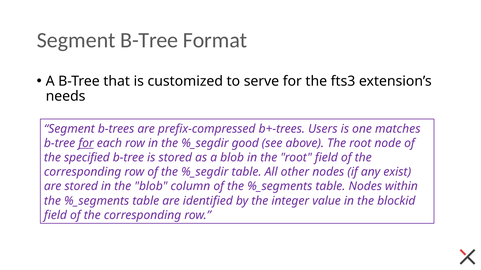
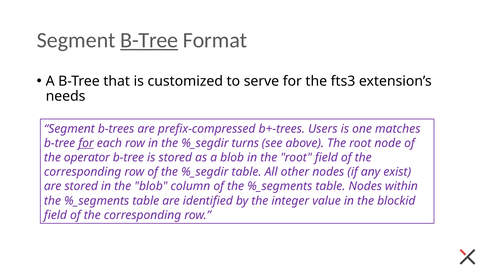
B-Tree at (149, 40) underline: none -> present
good: good -> turns
specified: specified -> operator
